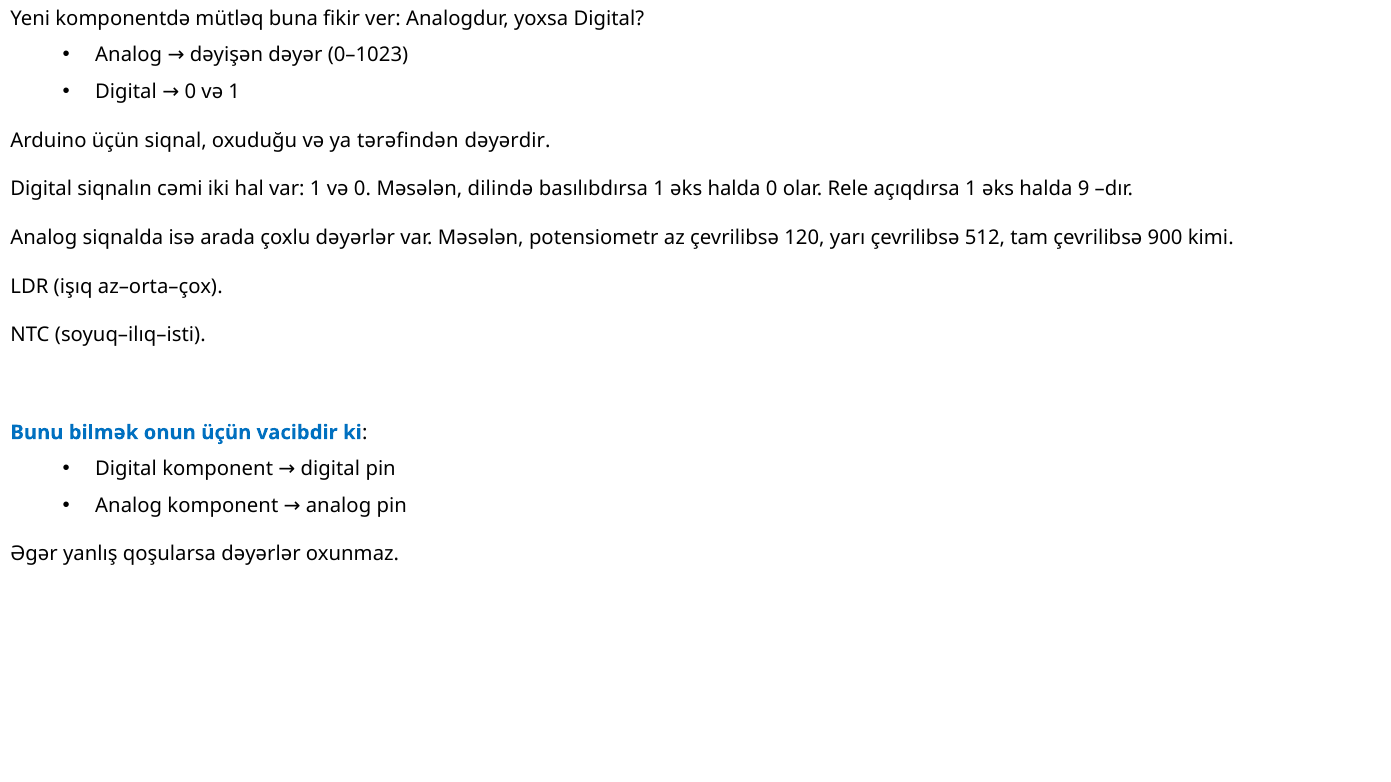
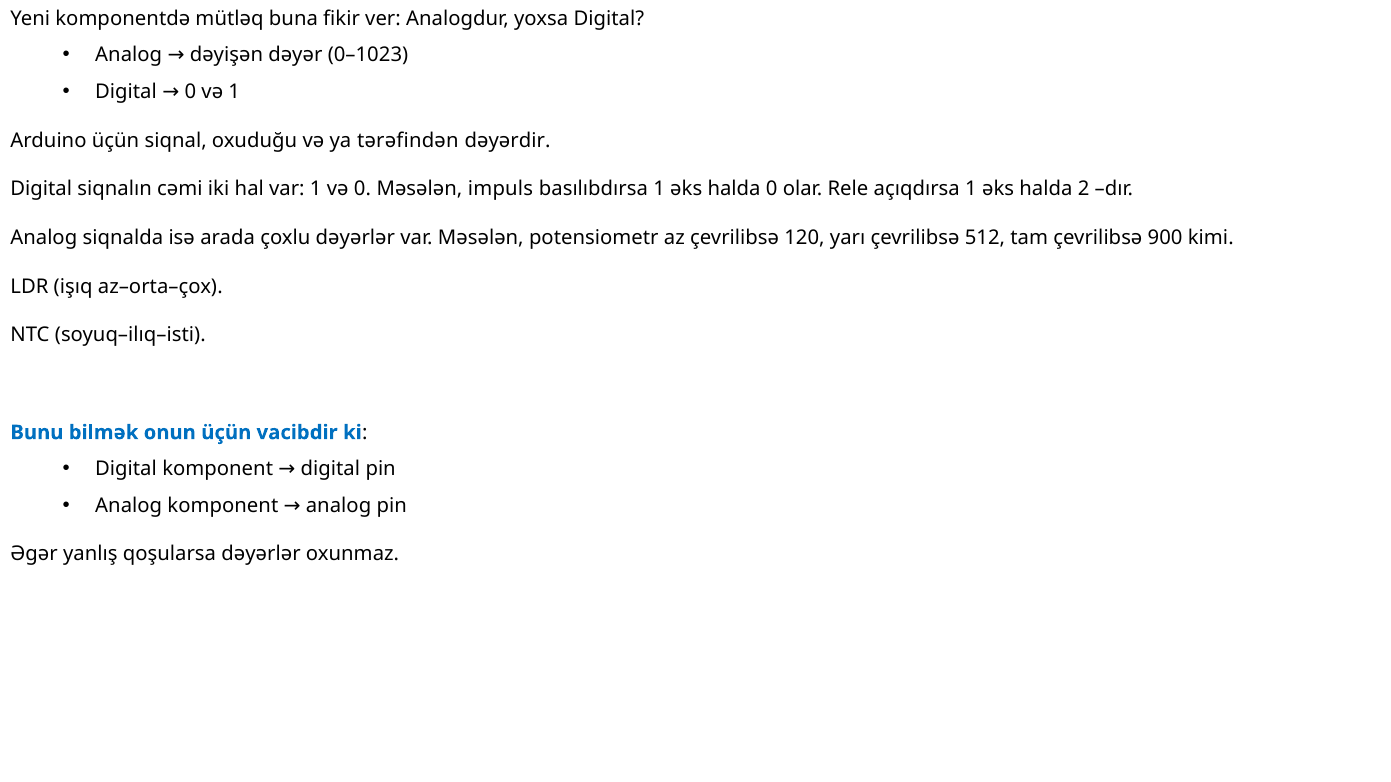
dilində: dilində -> impuls
9: 9 -> 2
